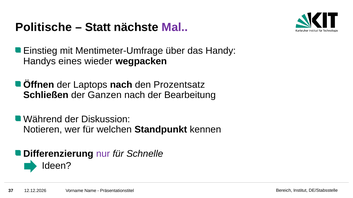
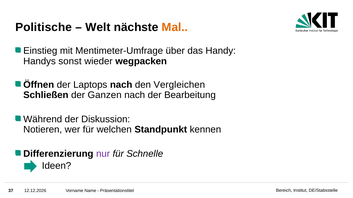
Statt: Statt -> Welt
Mal colour: purple -> orange
eines: eines -> sonst
Prozentsatz: Prozentsatz -> Vergleichen
